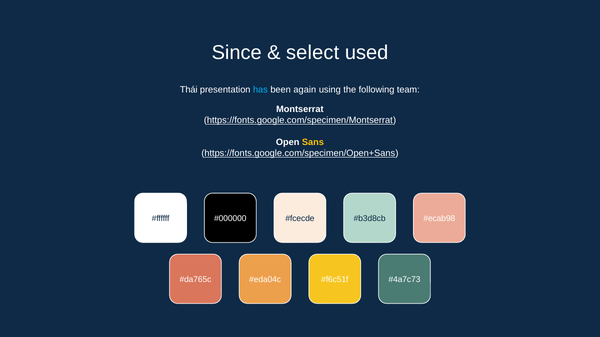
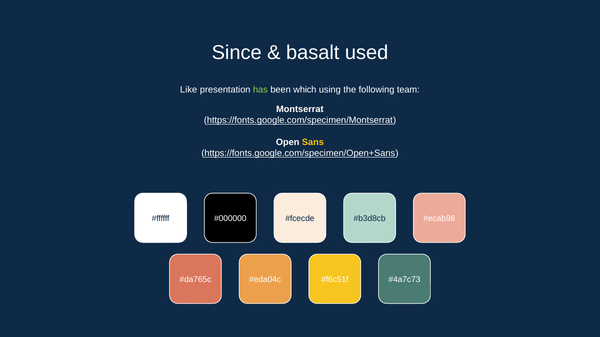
select: select -> basalt
Thái: Thái -> Like
has colour: light blue -> light green
again: again -> which
